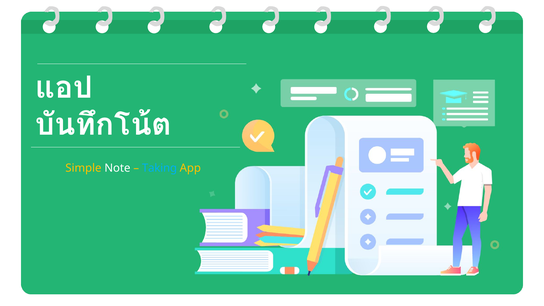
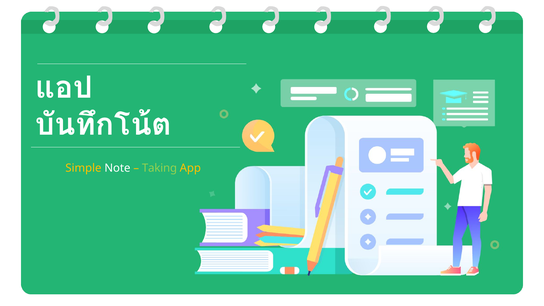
Taking colour: light blue -> light green
